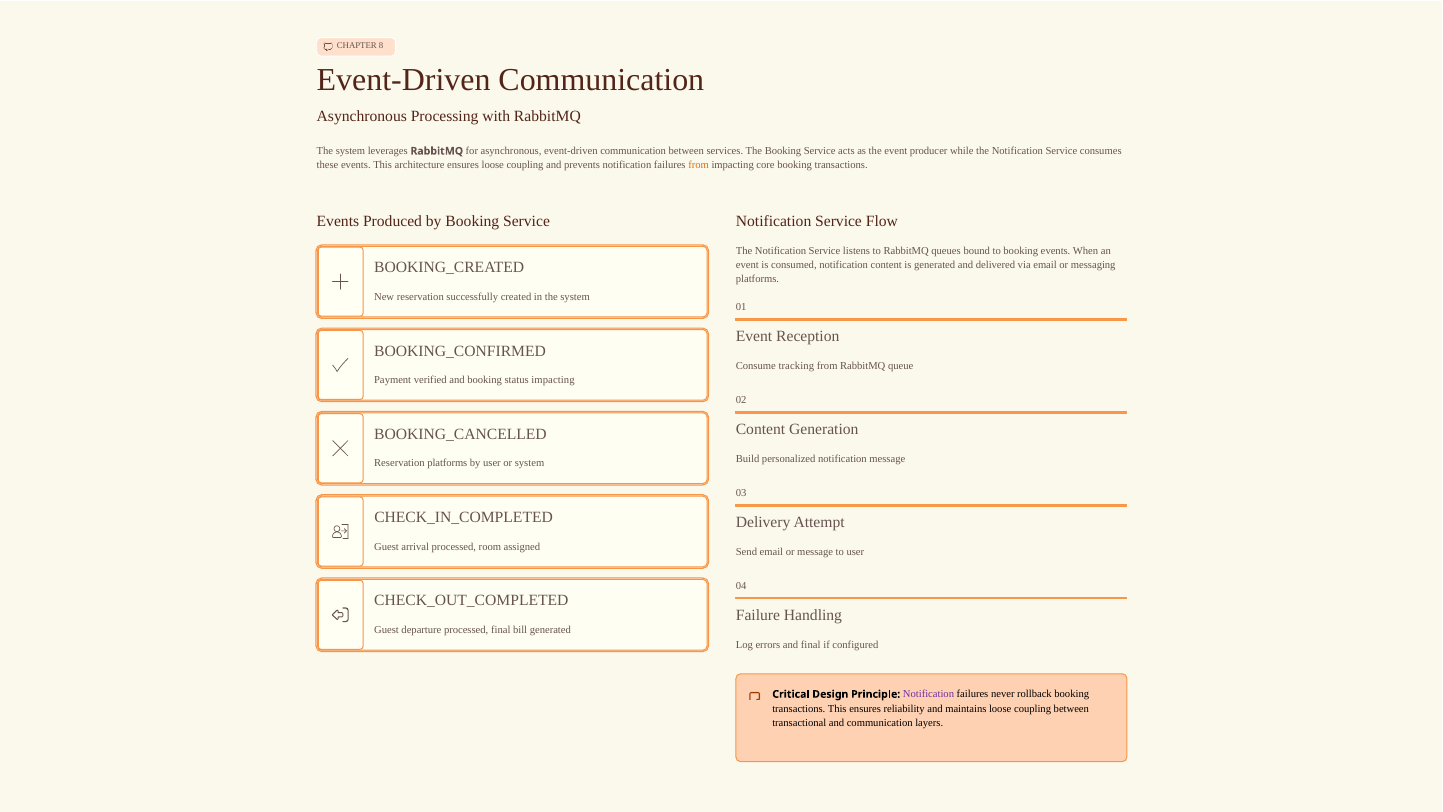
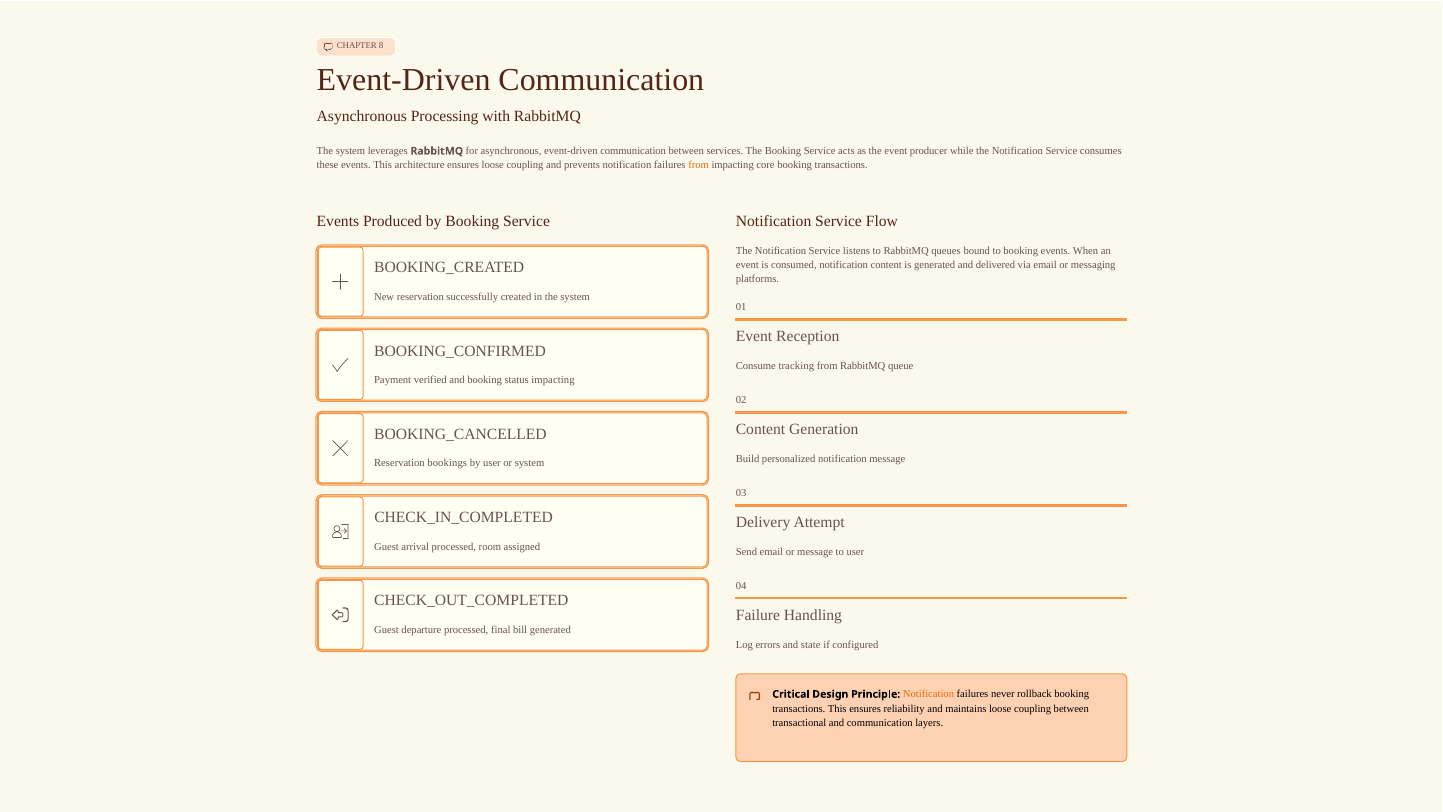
Reservation platforms: platforms -> bookings
and final: final -> state
Notification at (929, 694) colour: purple -> orange
